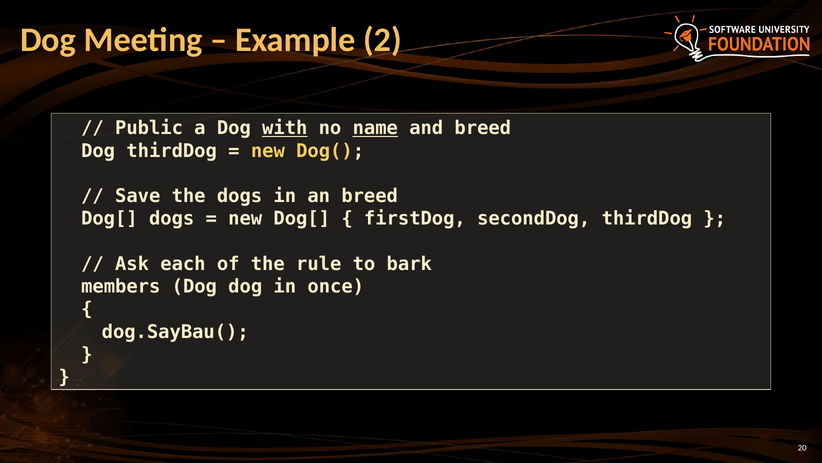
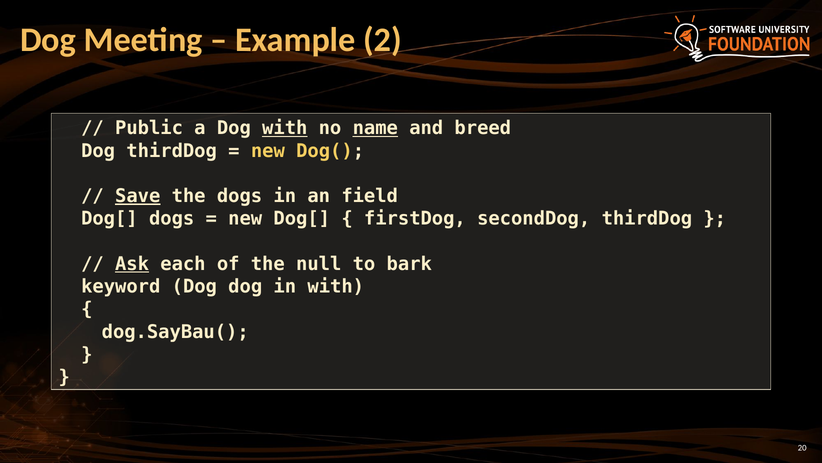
Save underline: none -> present
an breed: breed -> field
Ask underline: none -> present
rule: rule -> null
members: members -> keyword
in once: once -> with
